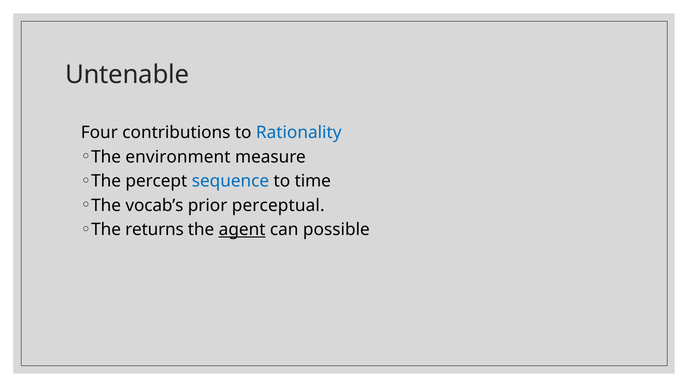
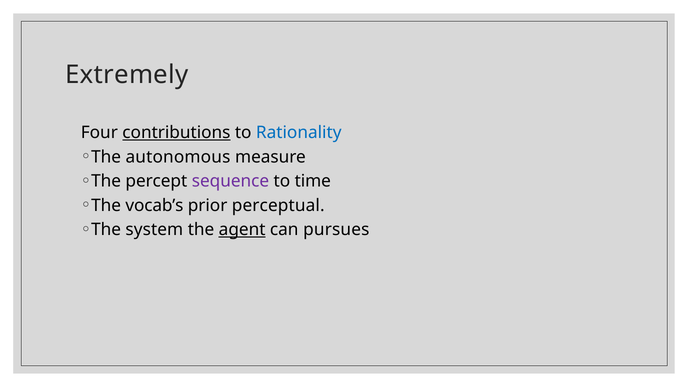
Untenable: Untenable -> Extremely
contributions underline: none -> present
environment: environment -> autonomous
sequence colour: blue -> purple
returns: returns -> system
possible: possible -> pursues
